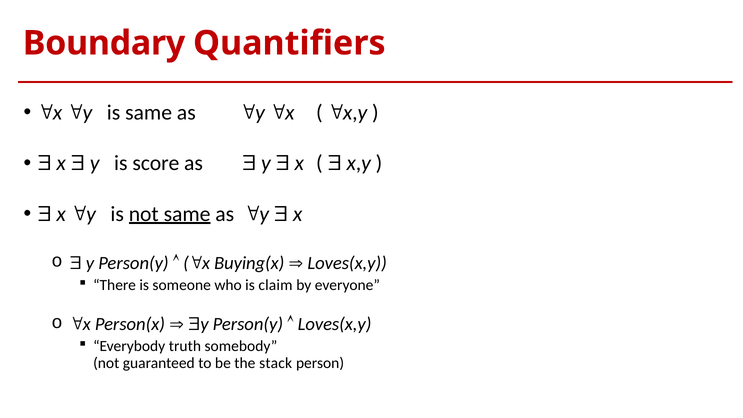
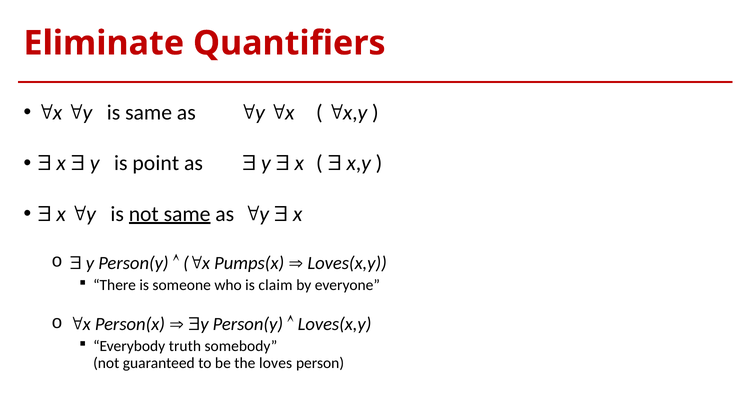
Boundary: Boundary -> Eliminate
score: score -> point
Buying(x: Buying(x -> Pumps(x
stack: stack -> loves
